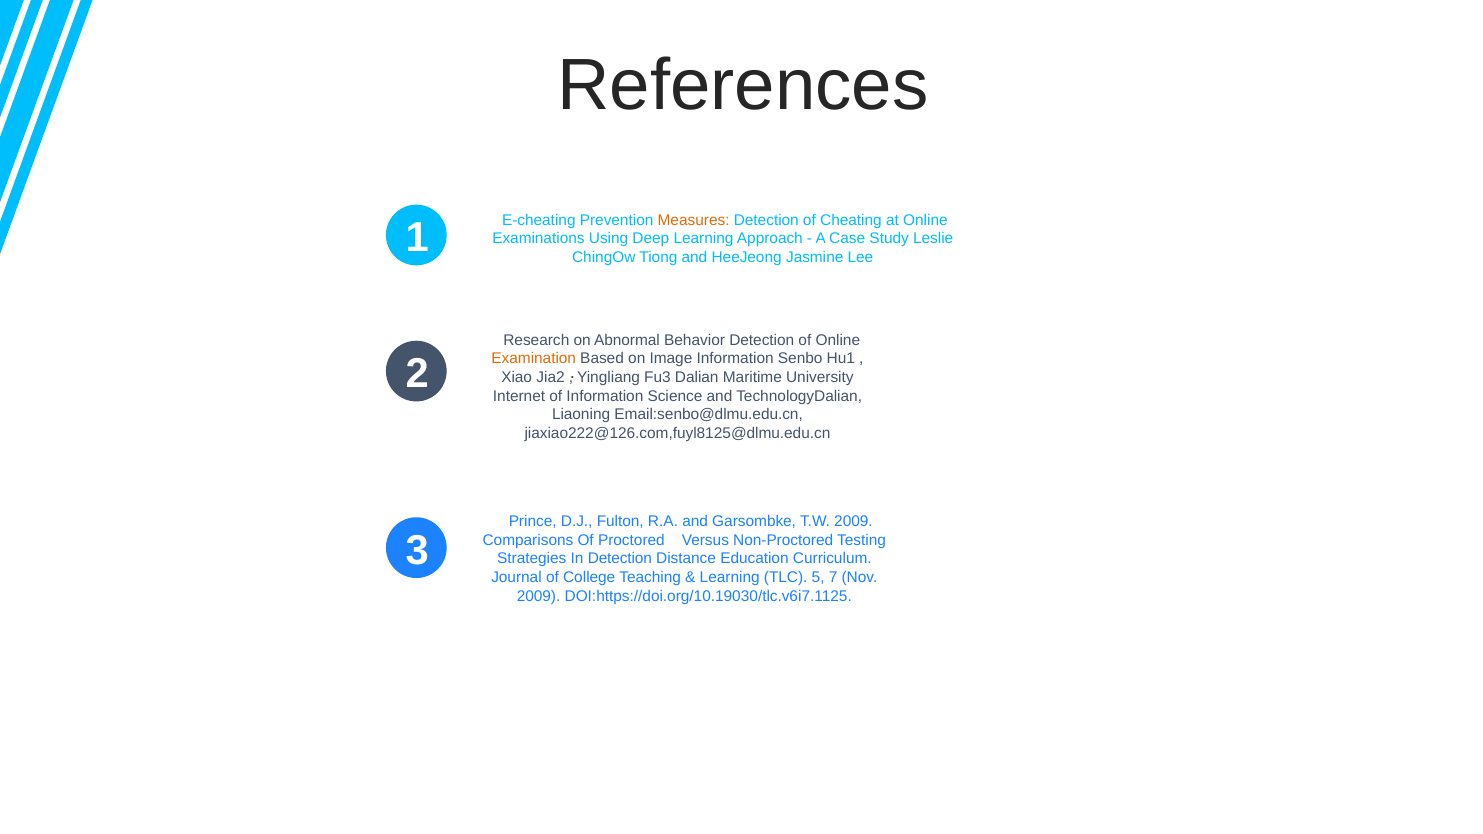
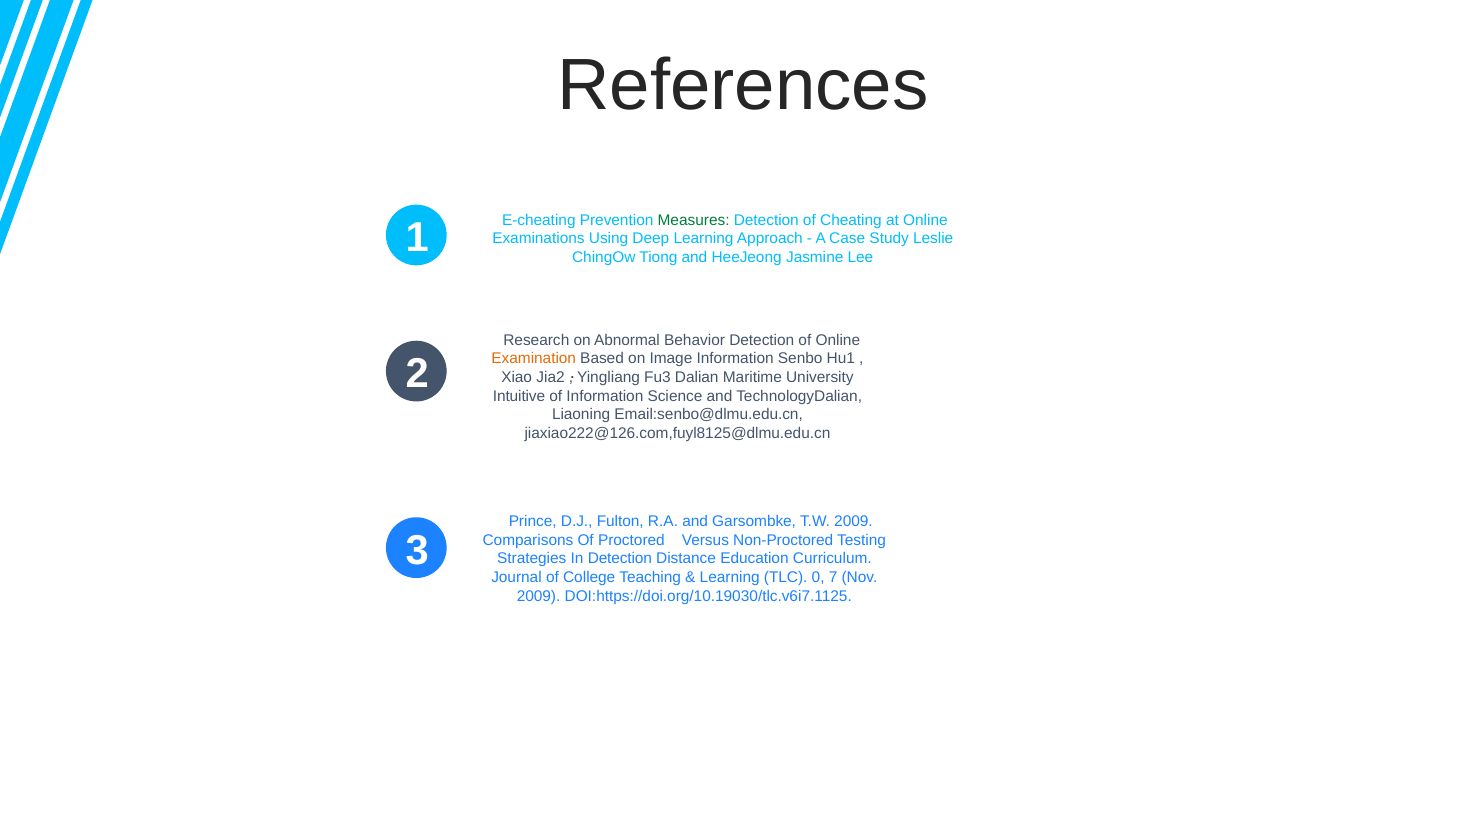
Measures colour: orange -> green
Internet: Internet -> Intuitive
5: 5 -> 0
